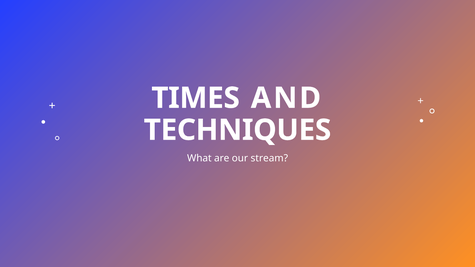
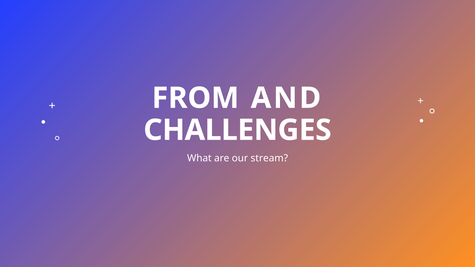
TIMES: TIMES -> FROM
TECHNIQUES: TECHNIQUES -> CHALLENGES
